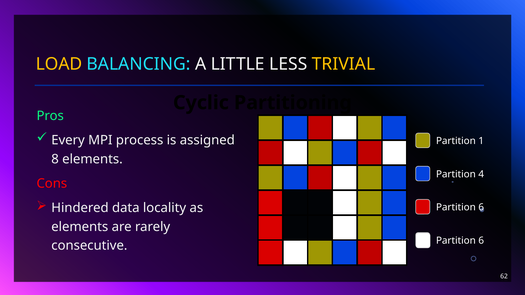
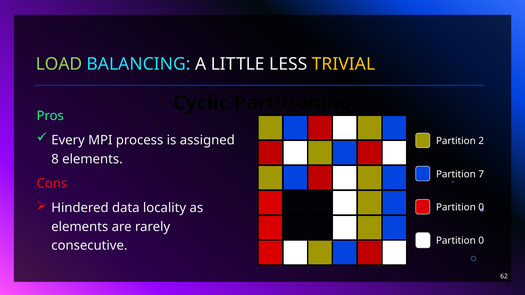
LOAD colour: yellow -> light green
1: 1 -> 2
4: 4 -> 7
6 at (481, 208): 6 -> 0
6 at (481, 241): 6 -> 0
